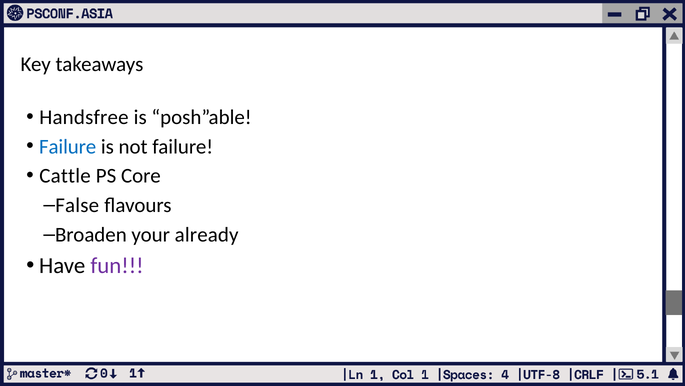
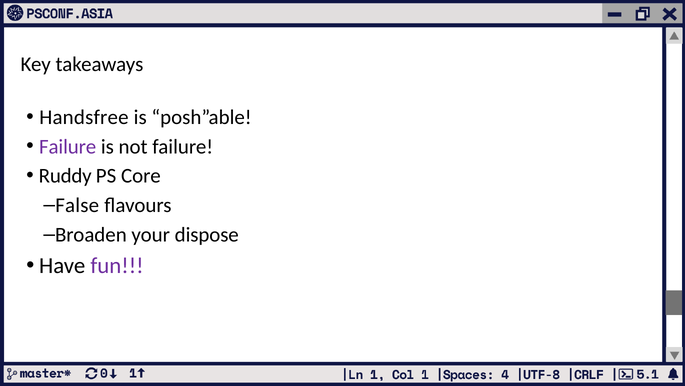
Failure at (68, 146) colour: blue -> purple
Cattle: Cattle -> Ruddy
already: already -> dispose
